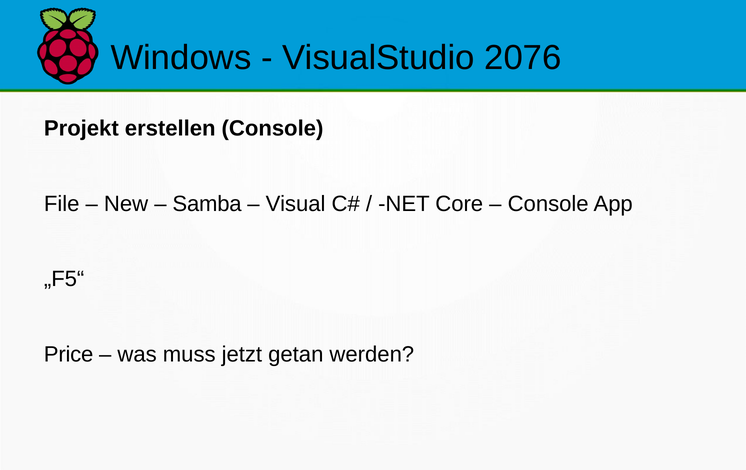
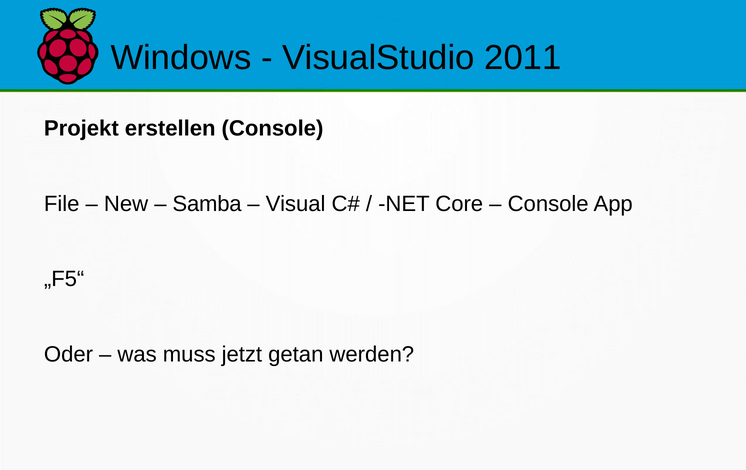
2076: 2076 -> 2011
Price: Price -> Oder
